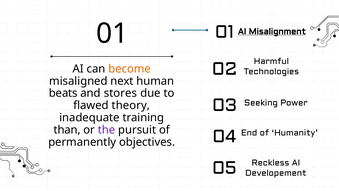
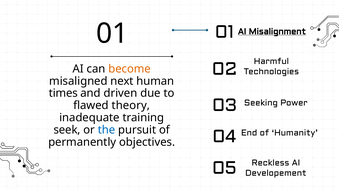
beats: beats -> times
stores: stores -> driven
than: than -> seek
the colour: purple -> blue
